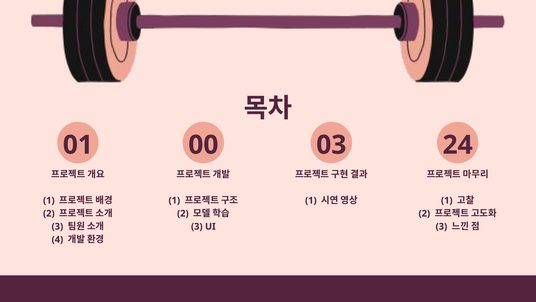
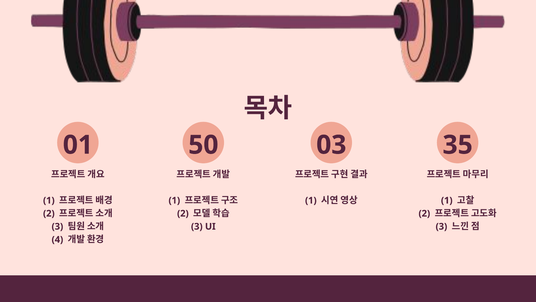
00: 00 -> 50
24: 24 -> 35
